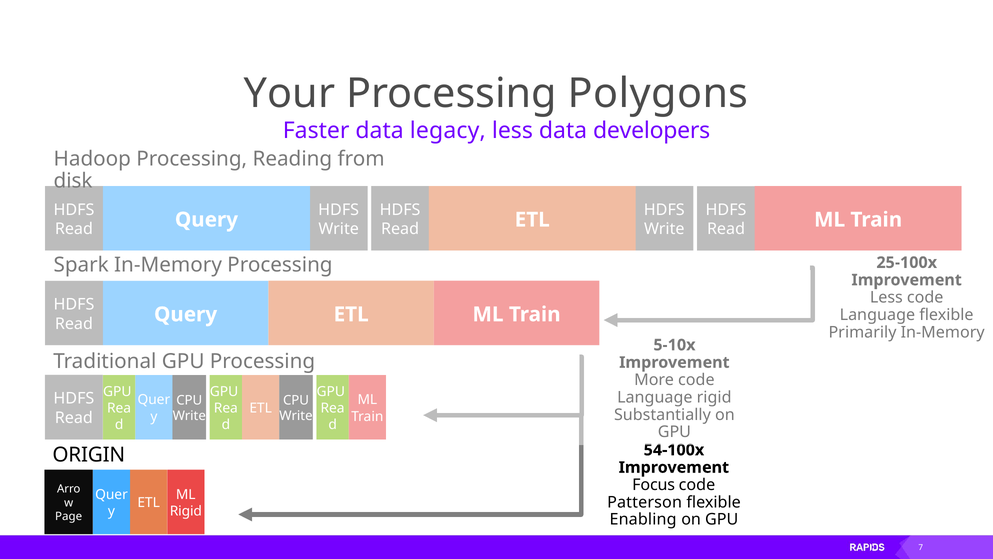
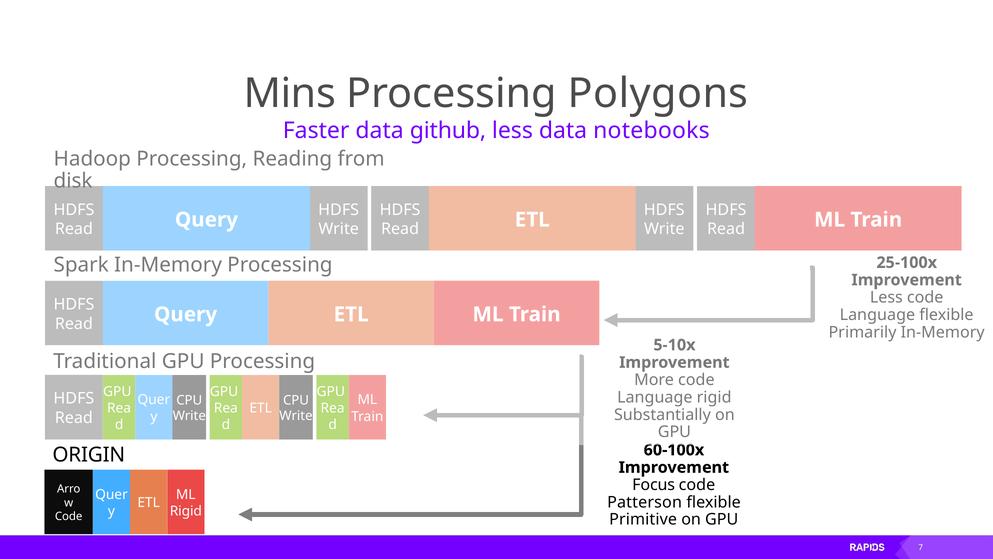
Your: Your -> Mins
legacy: legacy -> github
developers: developers -> notebooks
54-100x: 54-100x -> 60-100x
Page at (69, 516): Page -> Code
Enabling: Enabling -> Primitive
